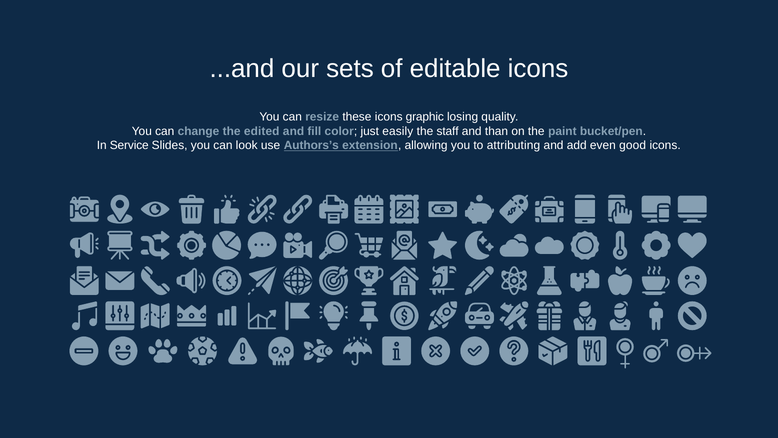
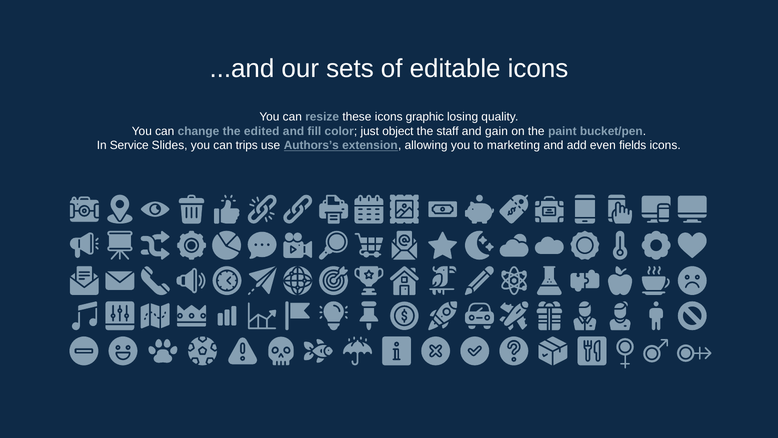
easily: easily -> object
than: than -> gain
look: look -> trips
attributing: attributing -> marketing
good: good -> fields
